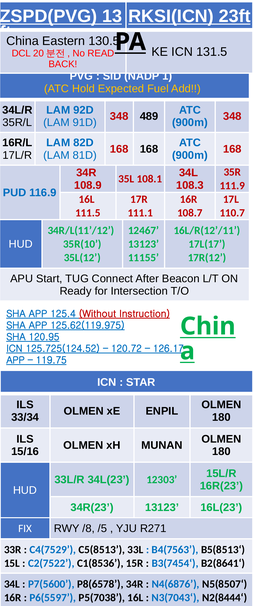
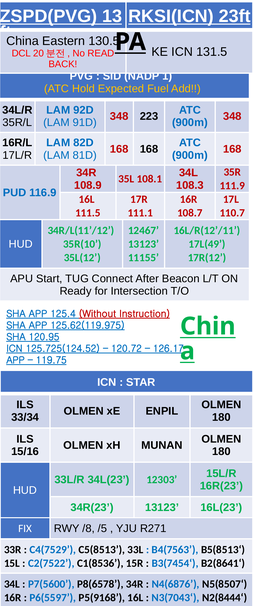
489: 489 -> 223
17L(17: 17L(17 -> 17L(49
P5(7038: P5(7038 -> P5(9168
